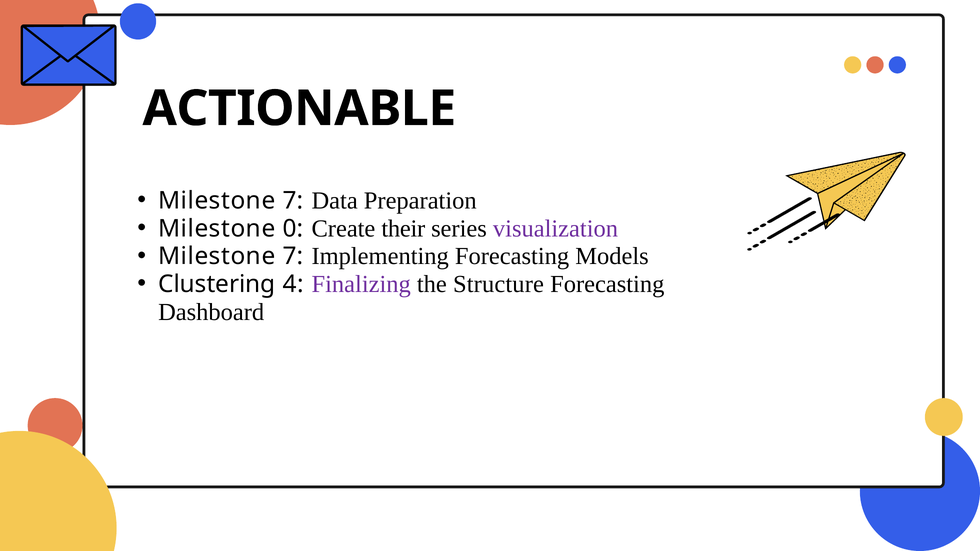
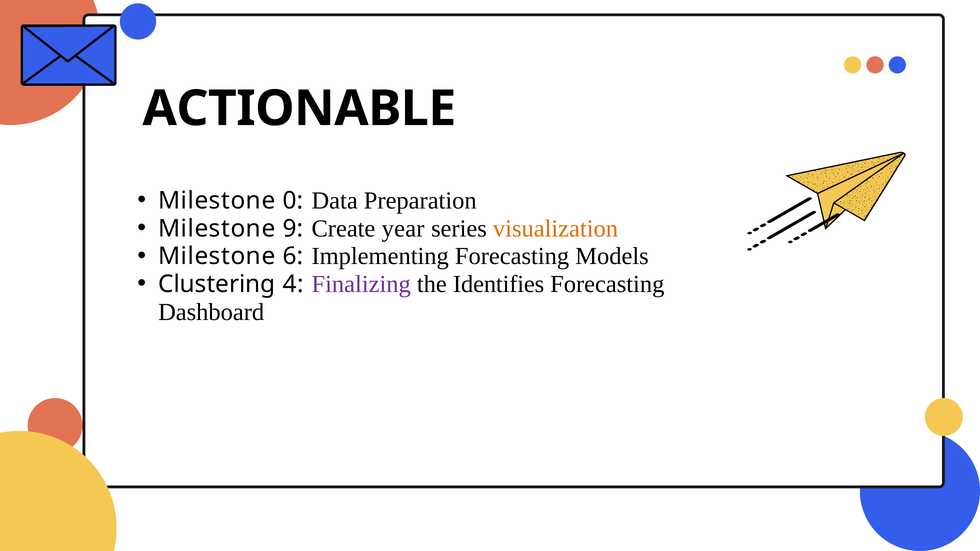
7 at (293, 201): 7 -> 0
0: 0 -> 9
their: their -> year
visualization colour: purple -> orange
7 at (293, 256): 7 -> 6
Structure: Structure -> Identifies
